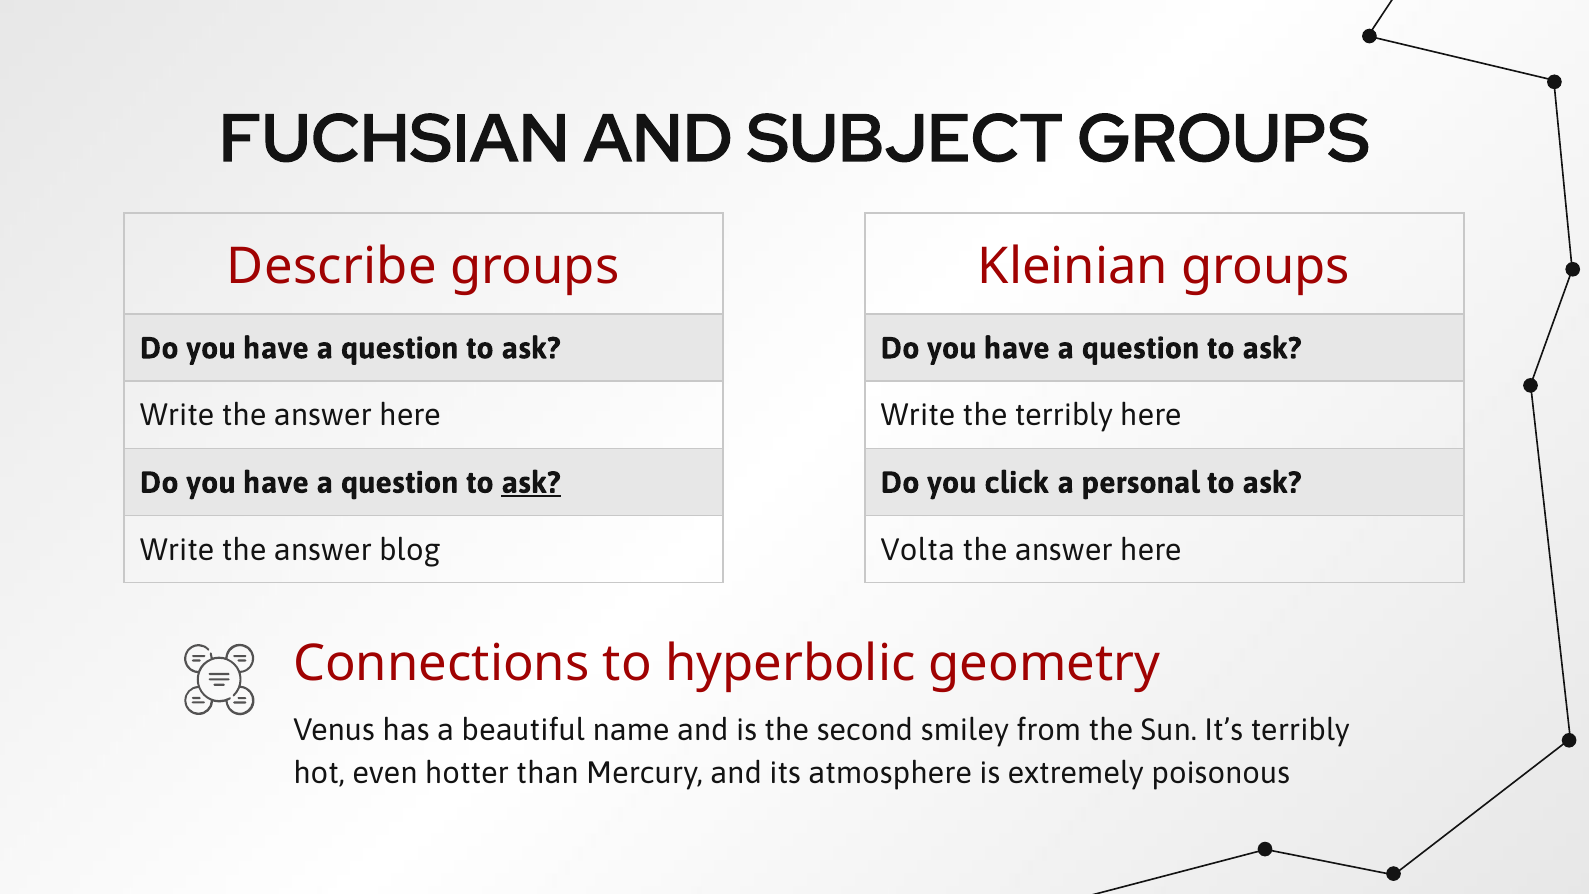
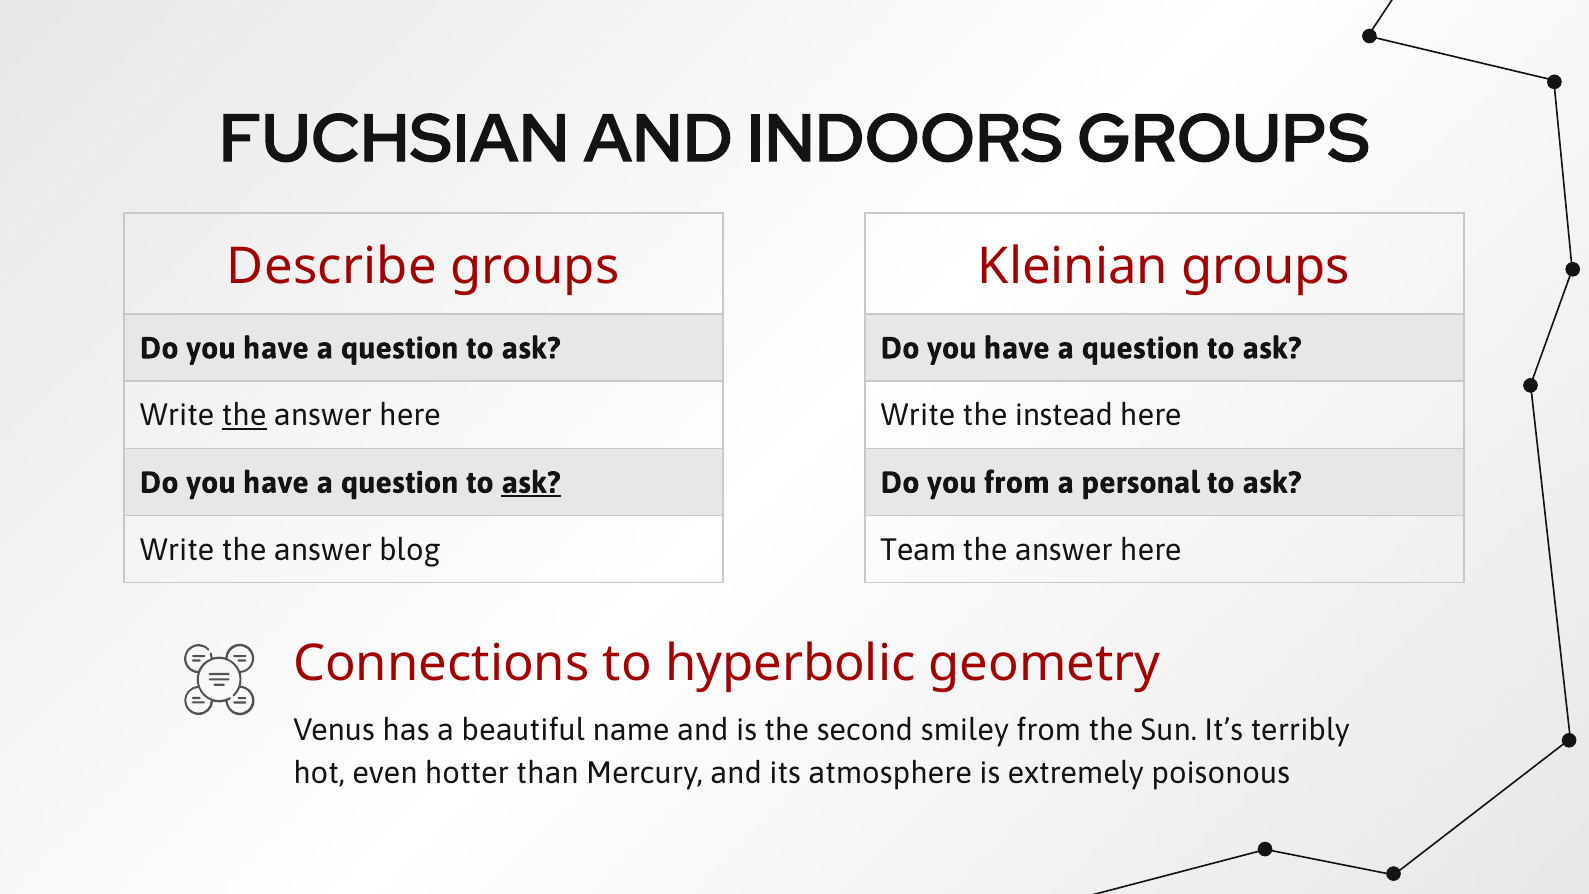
SUBJECT: SUBJECT -> INDOORS
the at (244, 415) underline: none -> present
the terribly: terribly -> instead
you click: click -> from
Volta: Volta -> Team
